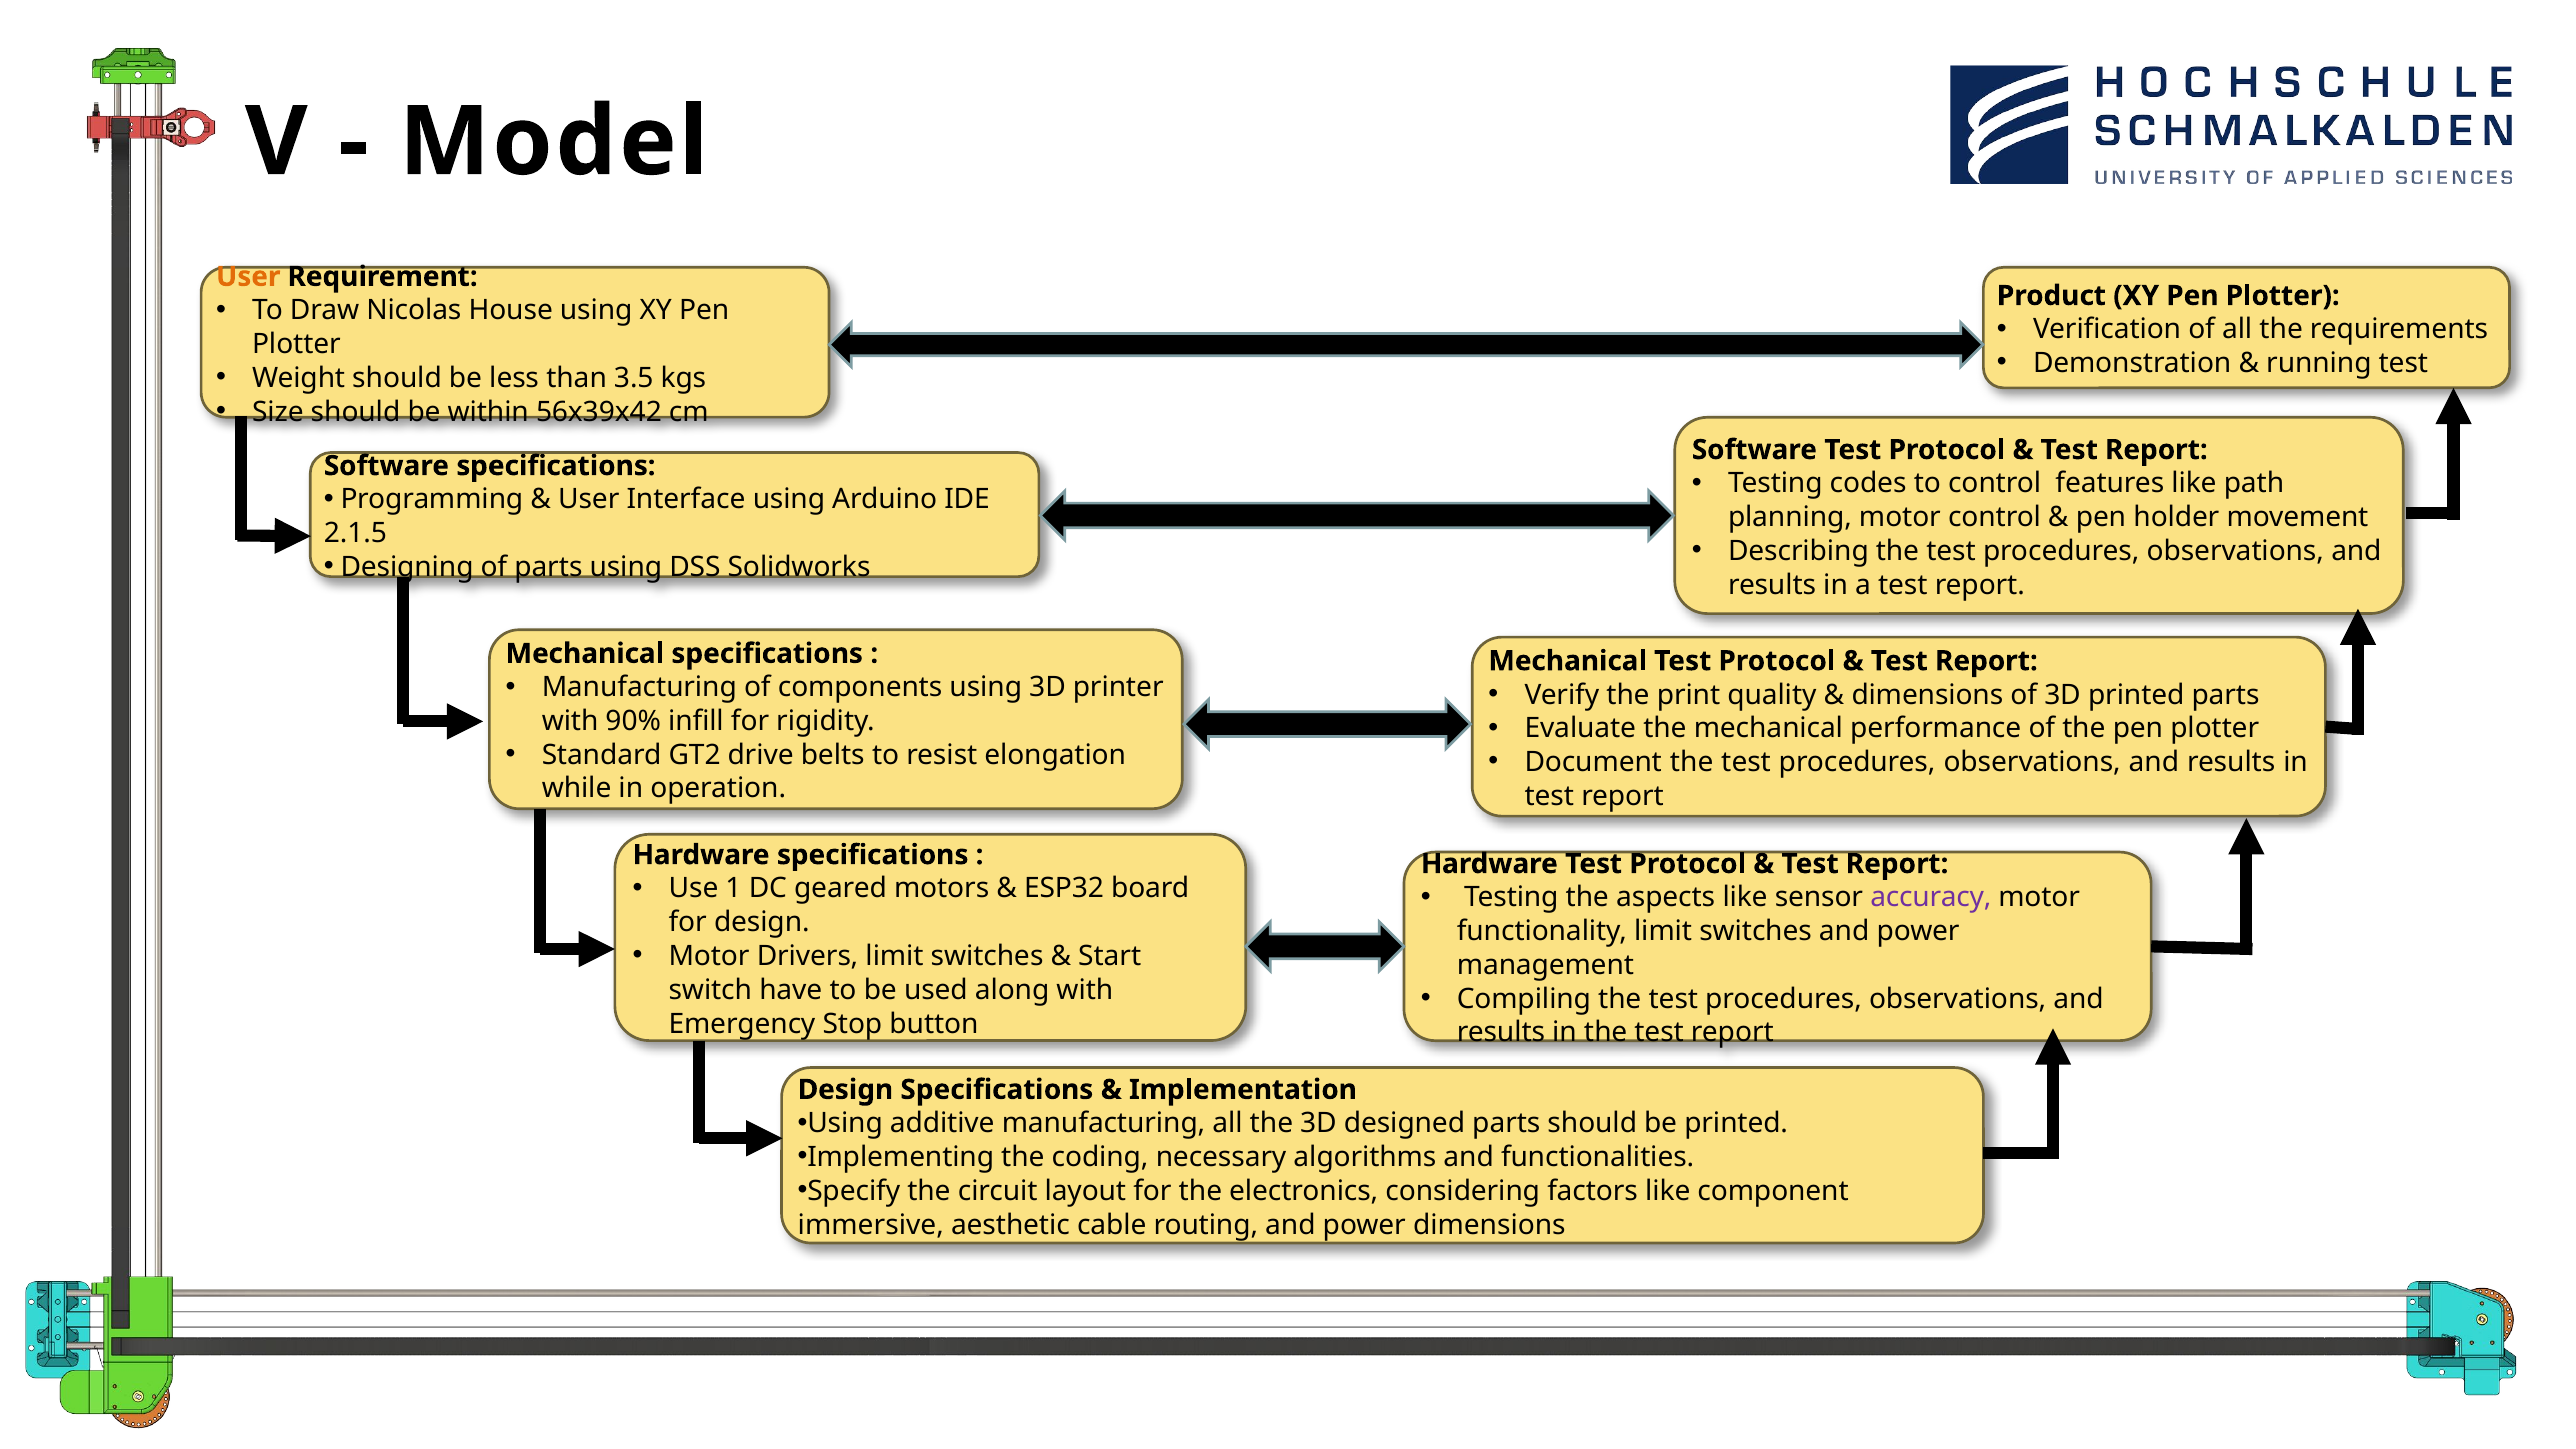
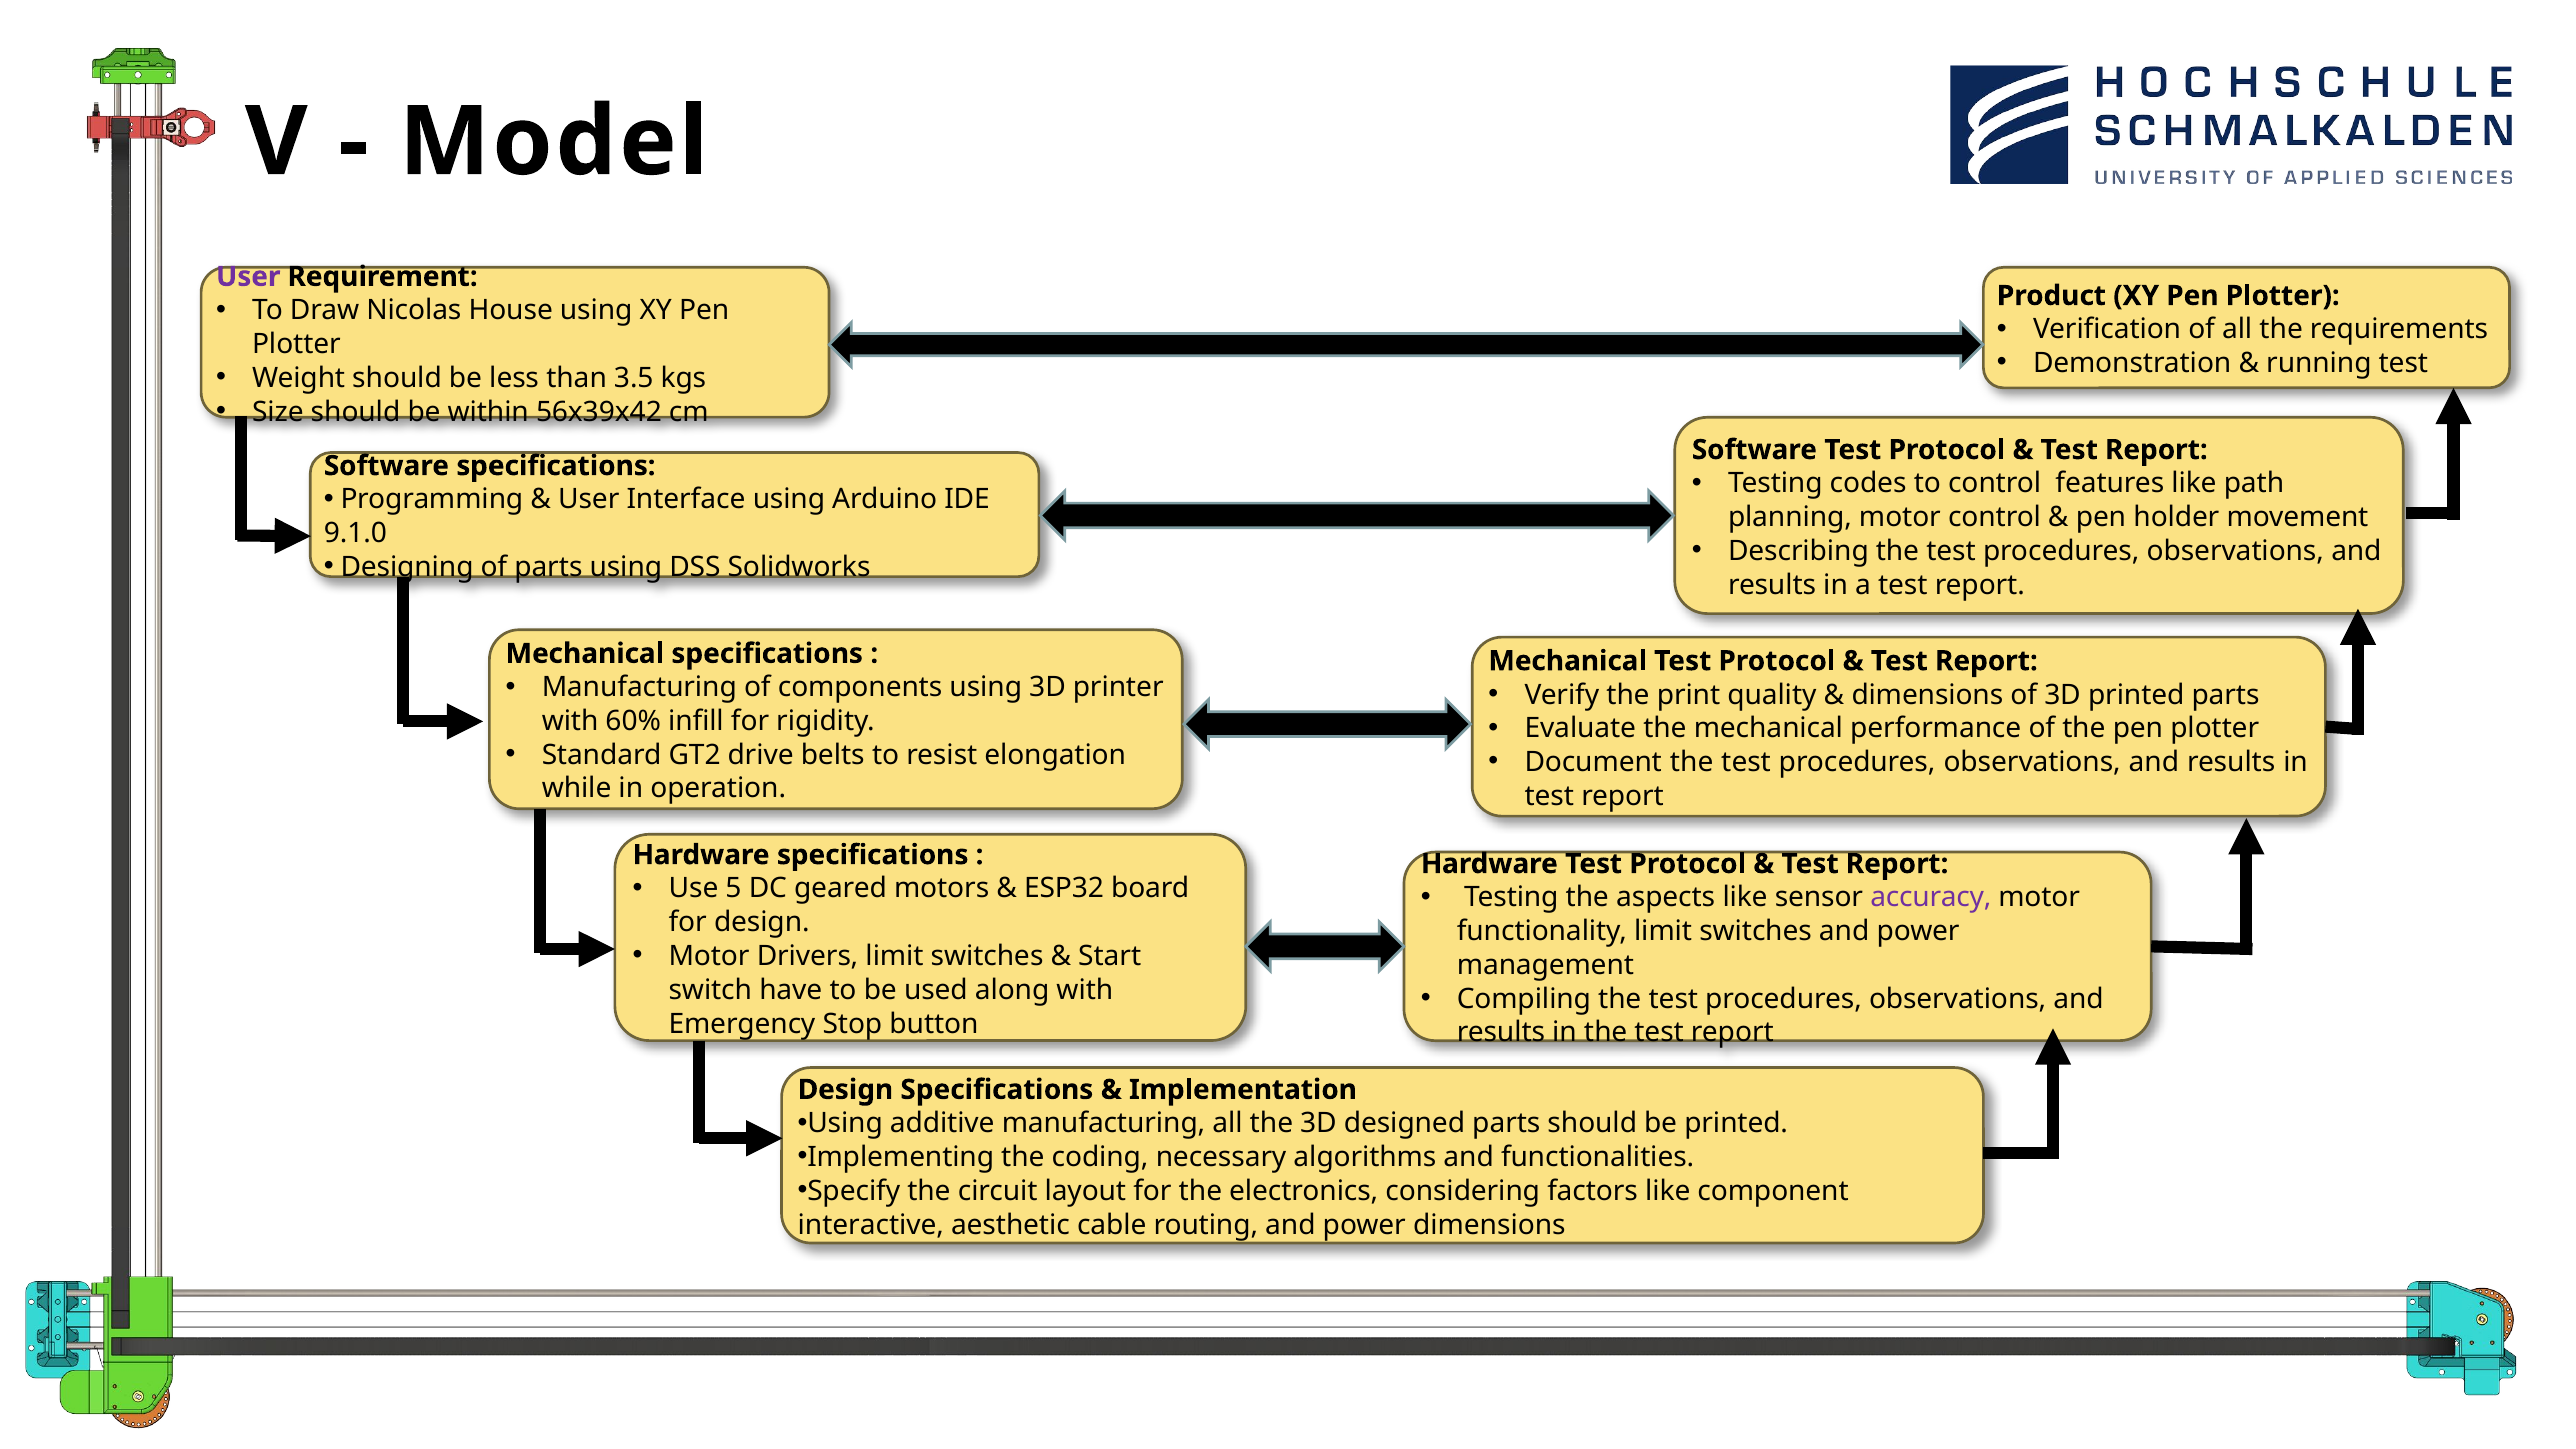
User at (248, 277) colour: orange -> purple
2.1.5: 2.1.5 -> 9.1.0
90%: 90% -> 60%
1: 1 -> 5
immersive: immersive -> interactive
